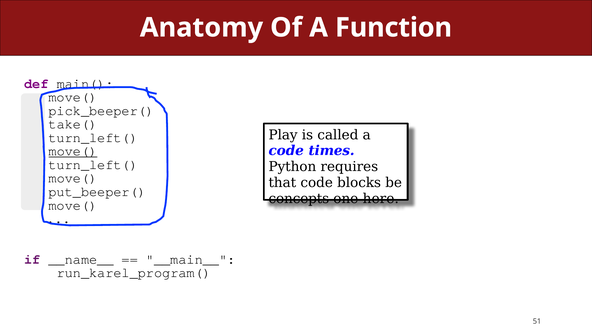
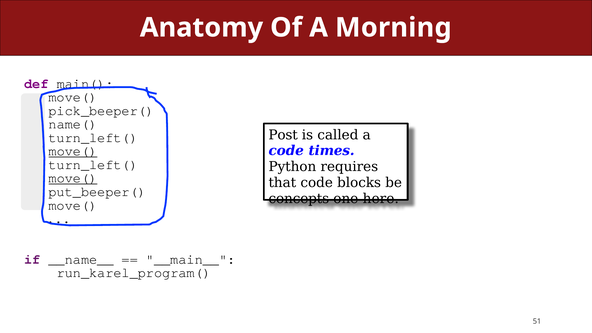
Function: Function -> Morning
take(: take( -> name(
Play: Play -> Post
move( at (73, 178) underline: none -> present
